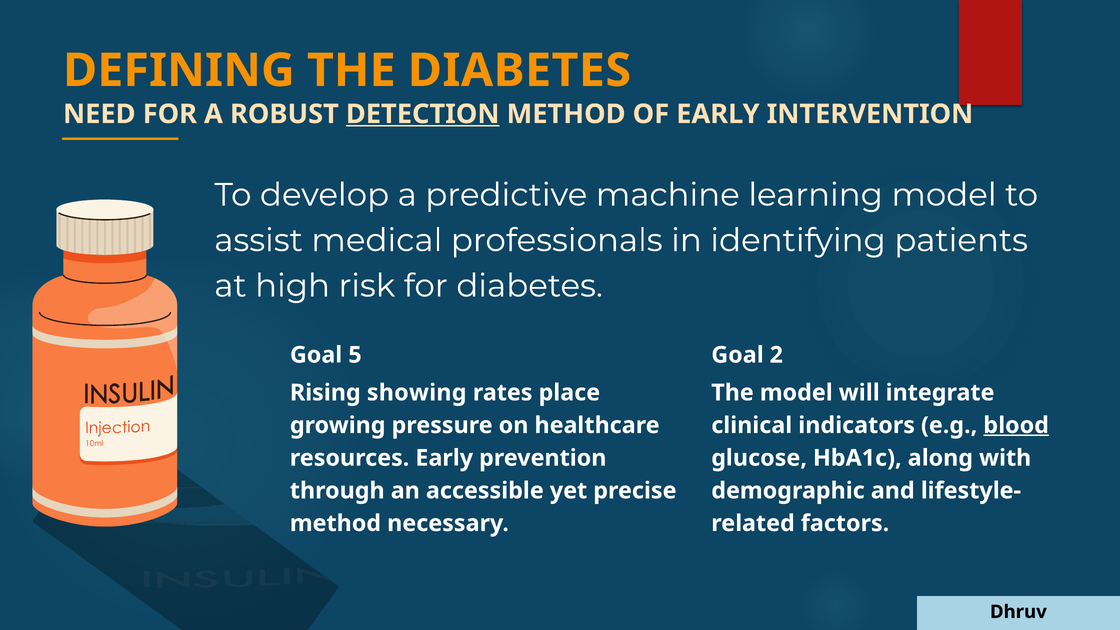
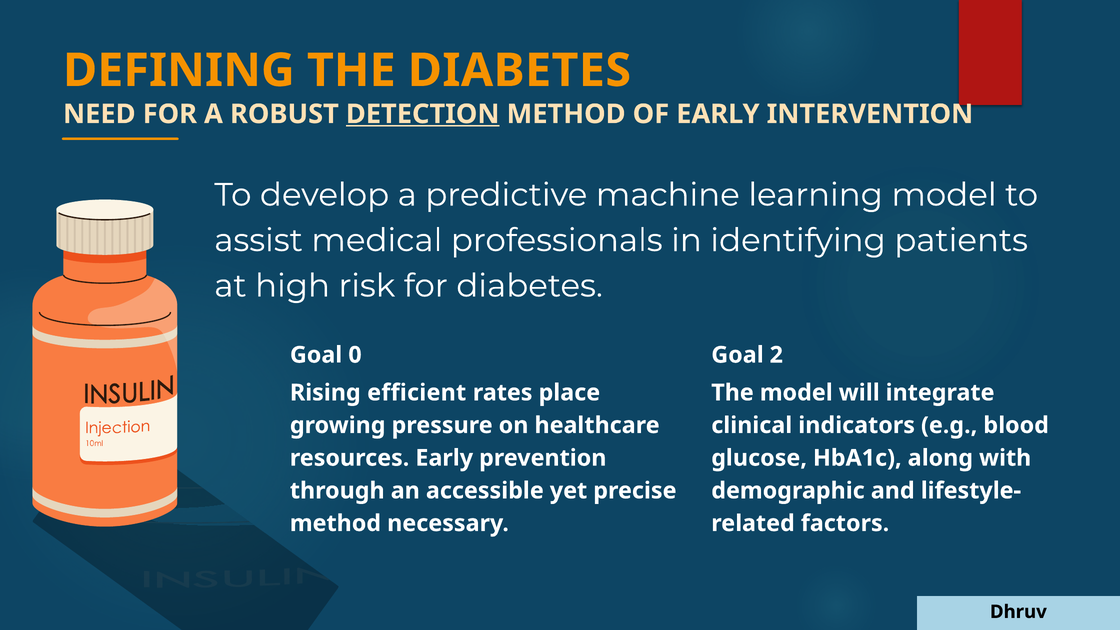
5: 5 -> 0
showing: showing -> efficient
blood underline: present -> none
